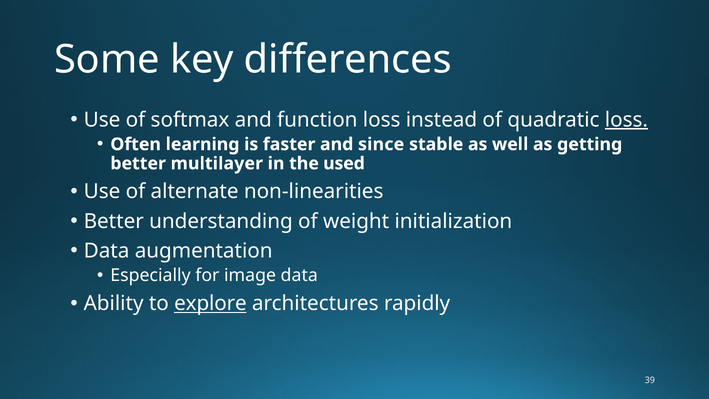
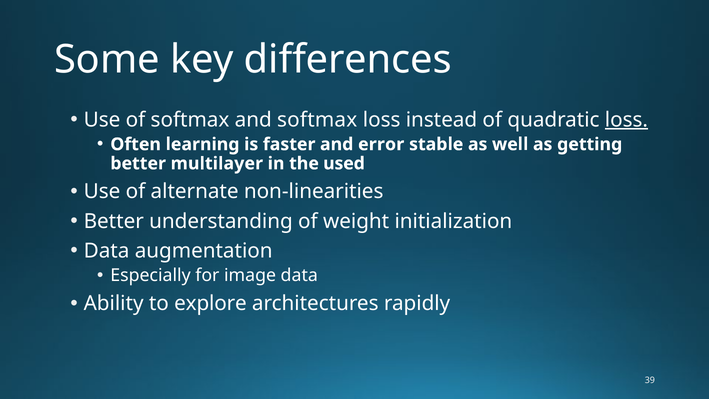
and function: function -> softmax
since: since -> error
explore underline: present -> none
